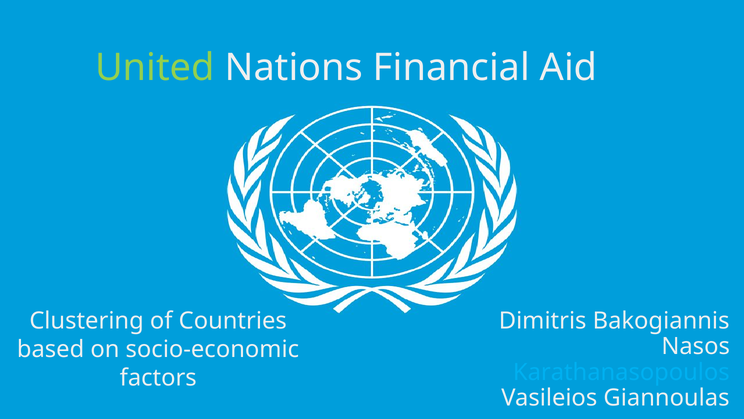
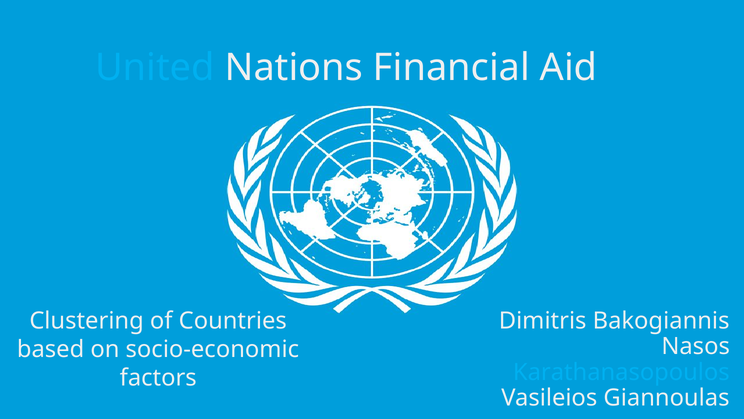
United colour: light green -> light blue
